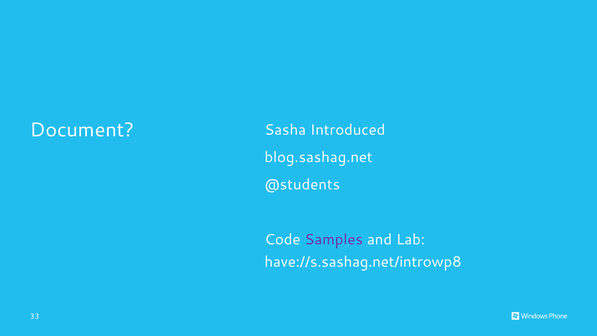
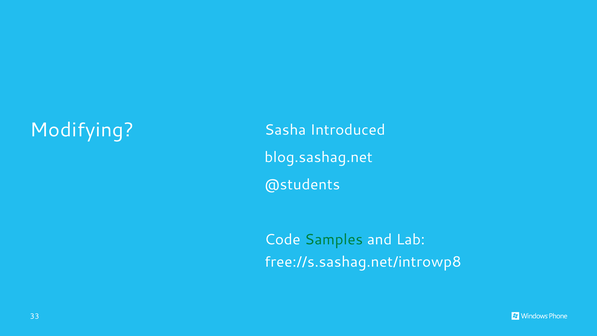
Document: Document -> Modifying
Samples colour: purple -> green
have://s.sashag.net/introwp8: have://s.sashag.net/introwp8 -> free://s.sashag.net/introwp8
